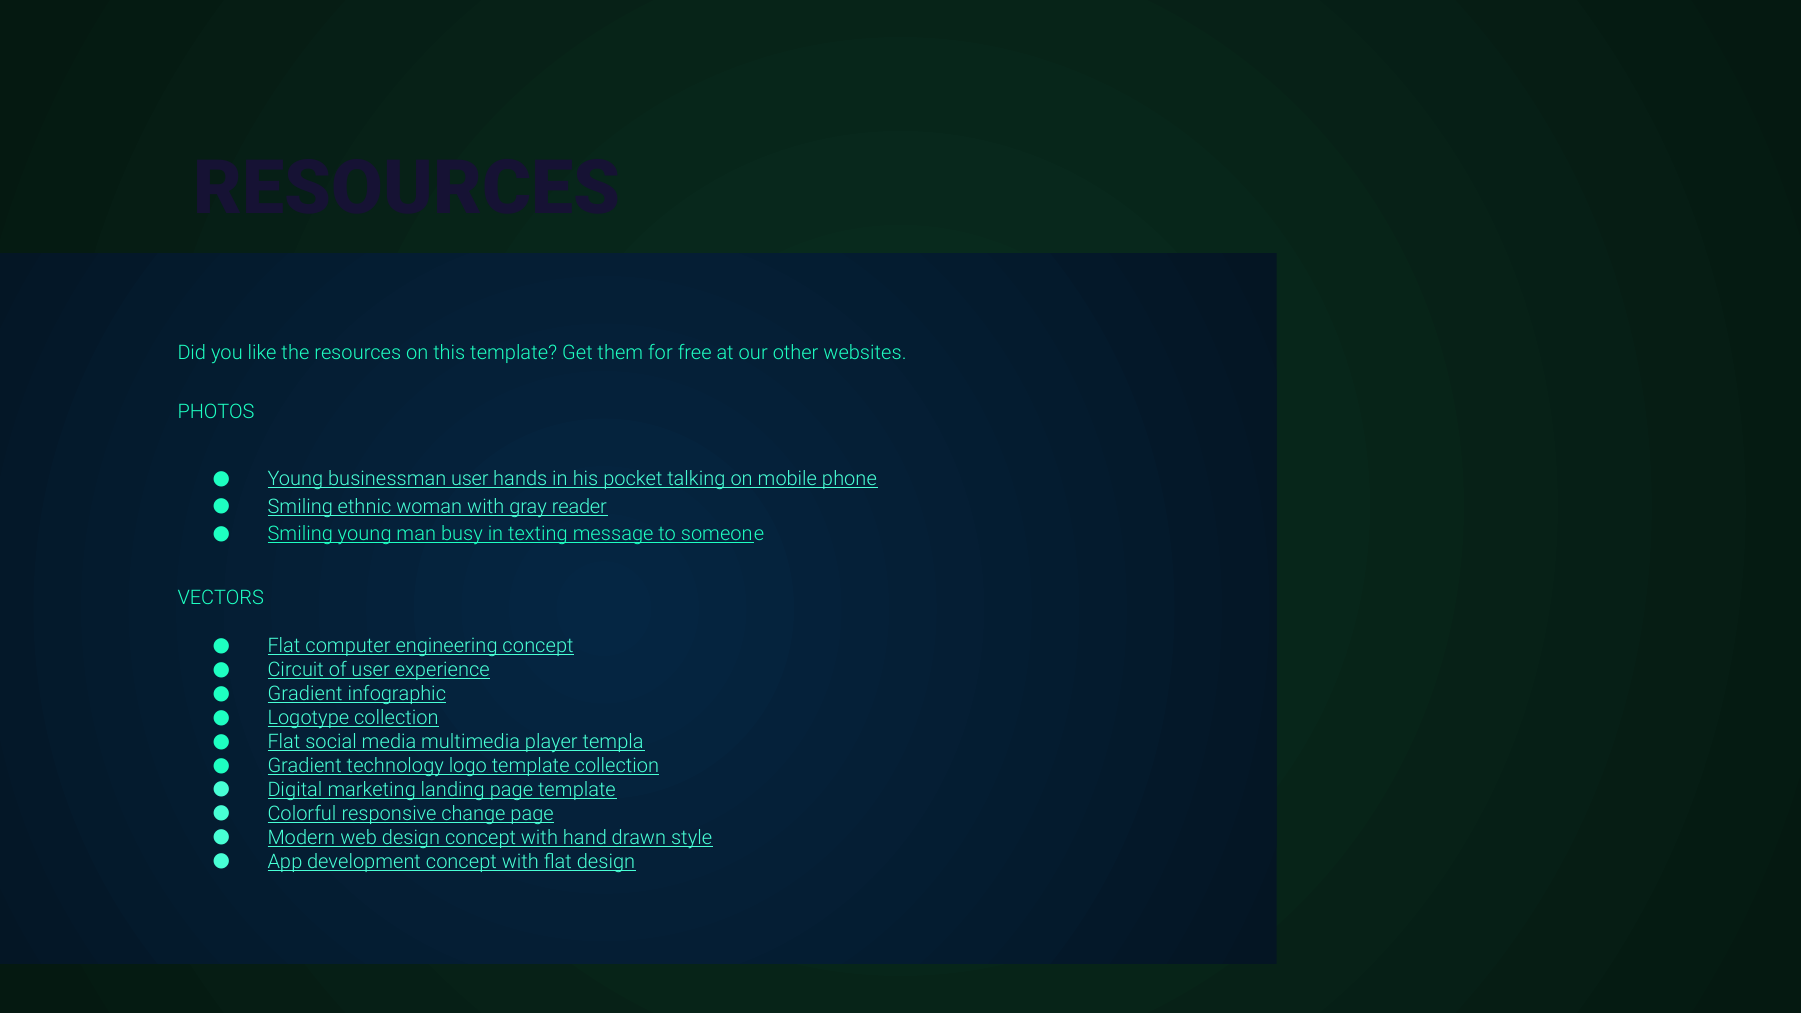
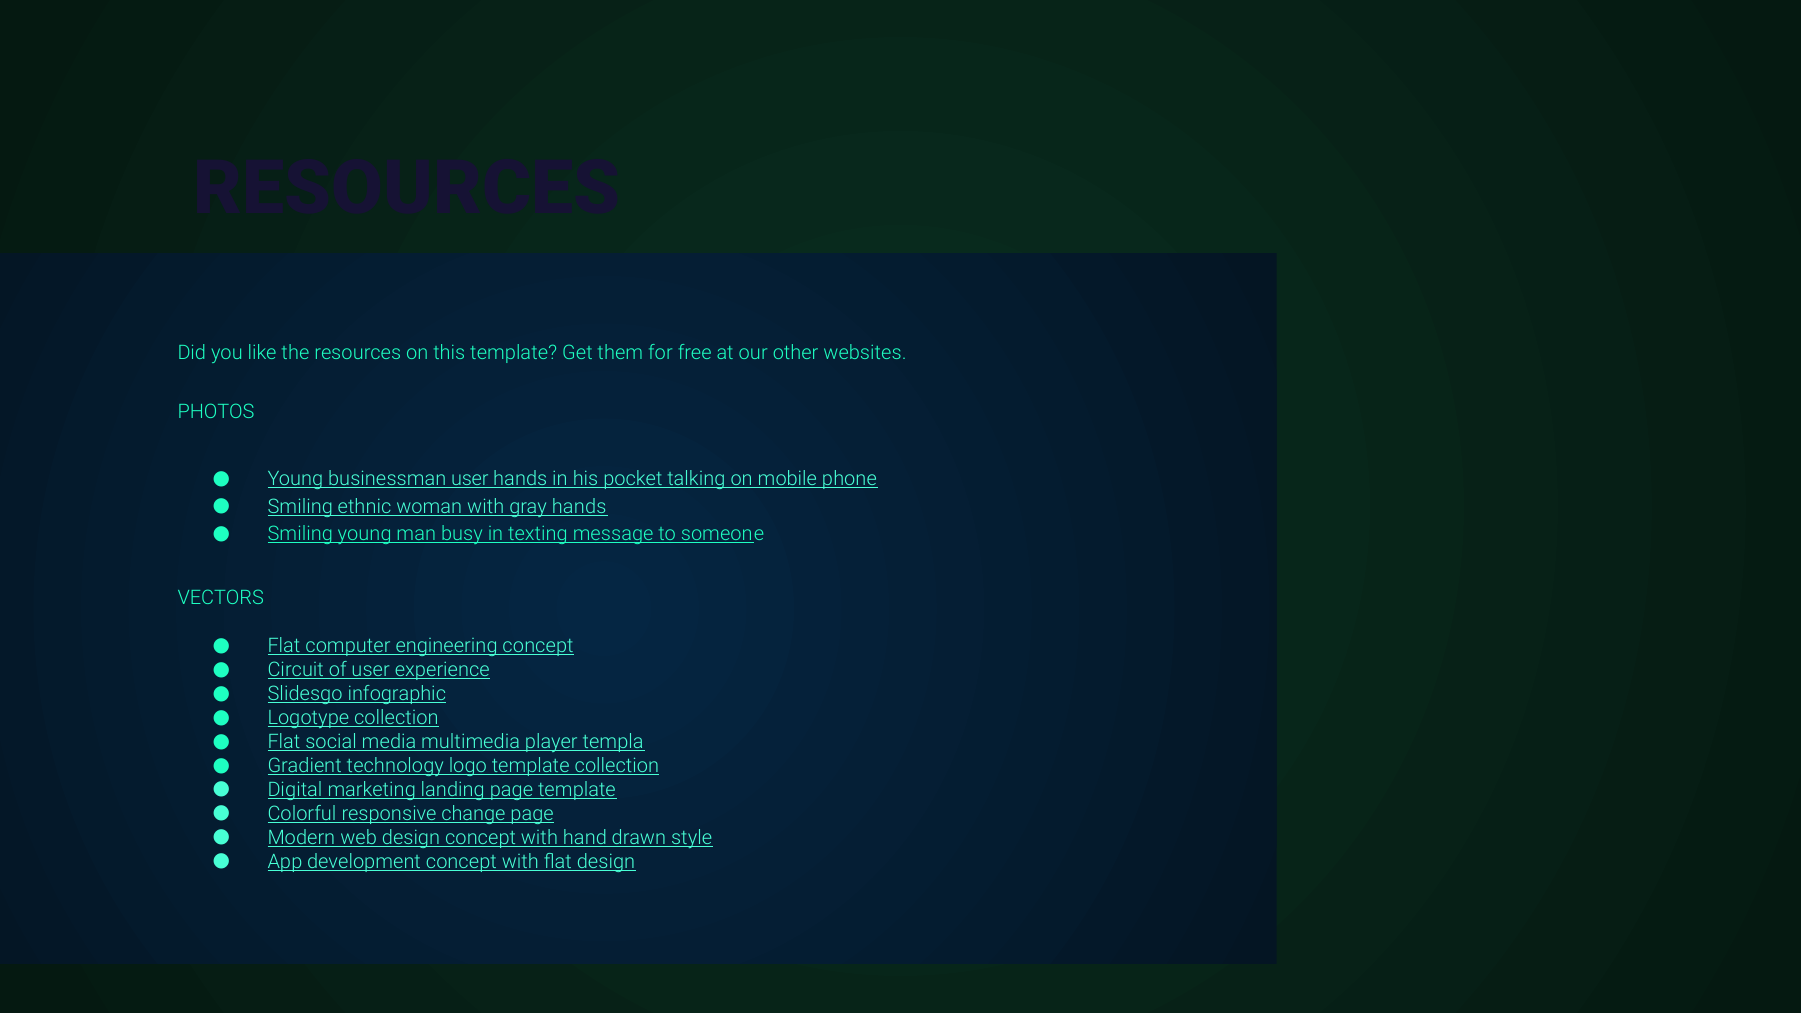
gray reader: reader -> hands
Gradient at (305, 694): Gradient -> Slidesgo
